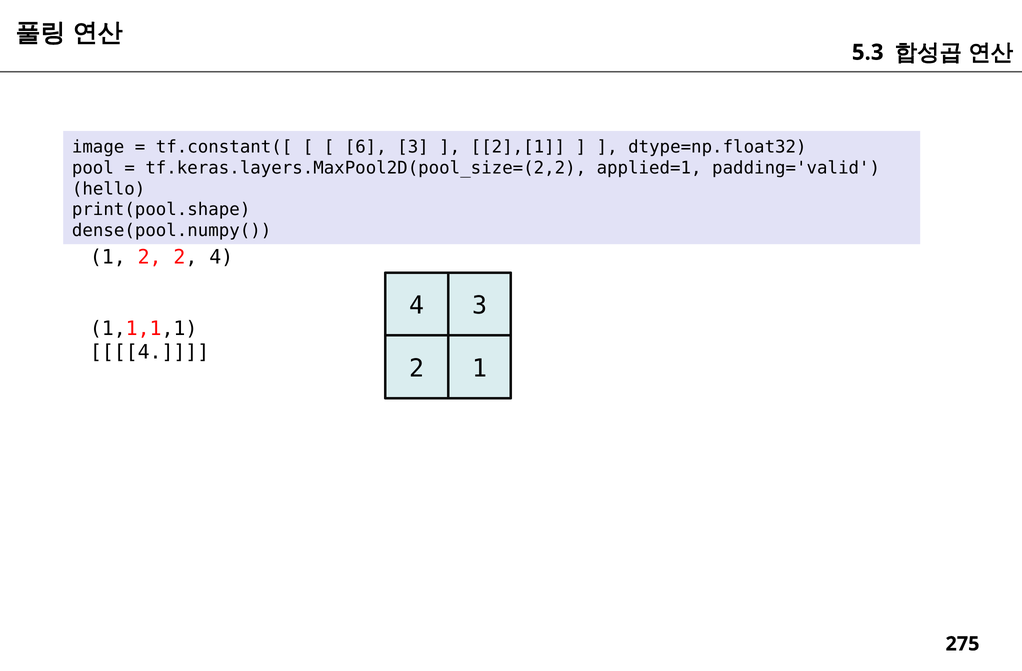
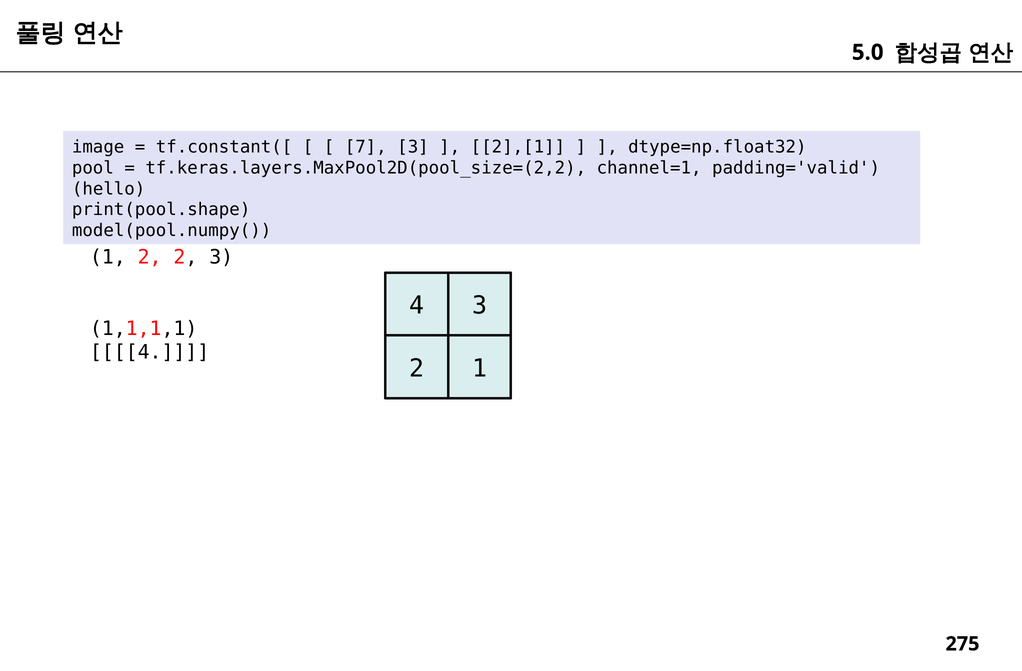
5.3: 5.3 -> 5.0
6: 6 -> 7
applied=1: applied=1 -> channel=1
dense(pool.numpy(: dense(pool.numpy( -> model(pool.numpy(
2 4: 4 -> 3
